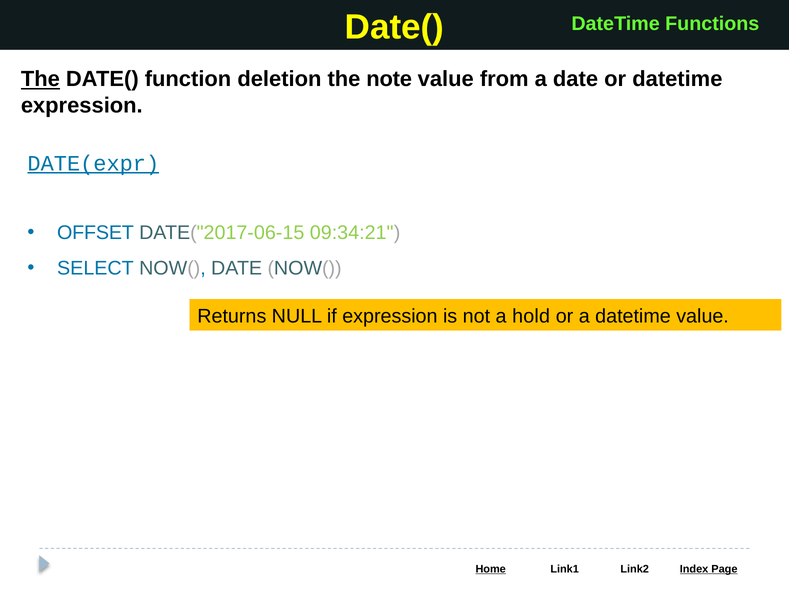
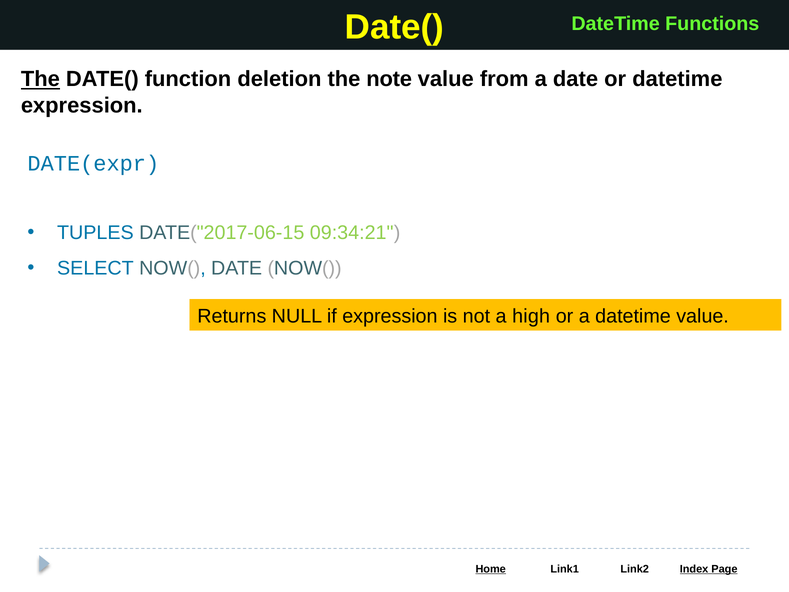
DATE(expr underline: present -> none
OFFSET: OFFSET -> TUPLES
hold: hold -> high
